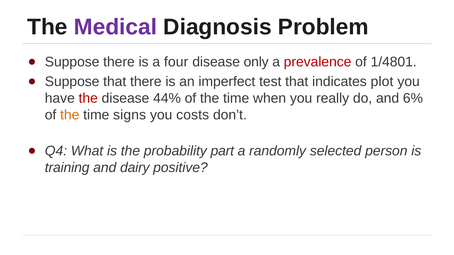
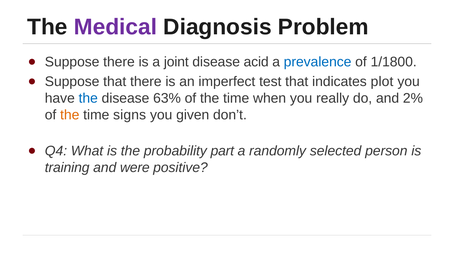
four: four -> joint
only: only -> acid
prevalence colour: red -> blue
1/4801: 1/4801 -> 1/1800
the at (88, 98) colour: red -> blue
44%: 44% -> 63%
6%: 6% -> 2%
costs: costs -> given
dairy: dairy -> were
